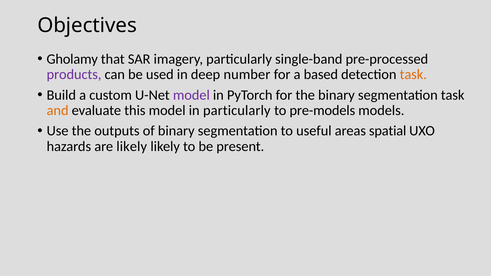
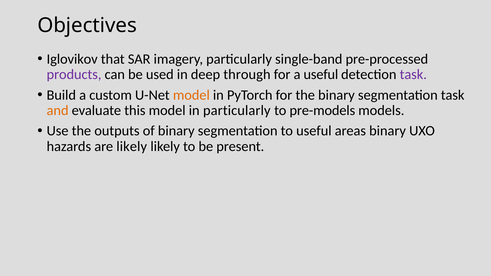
Gholamy: Gholamy -> Iglovikov
number: number -> through
a based: based -> useful
task at (413, 74) colour: orange -> purple
model at (191, 95) colour: purple -> orange
areas spatial: spatial -> binary
